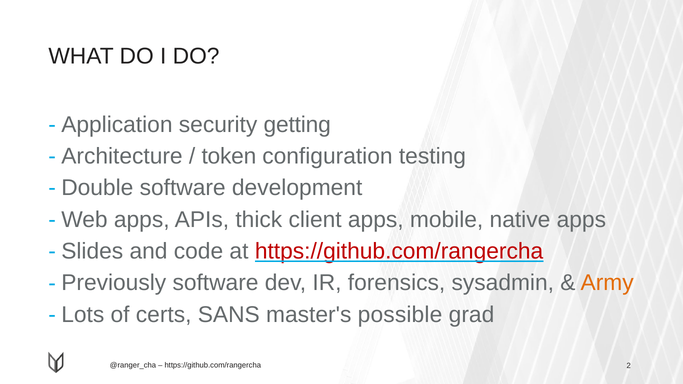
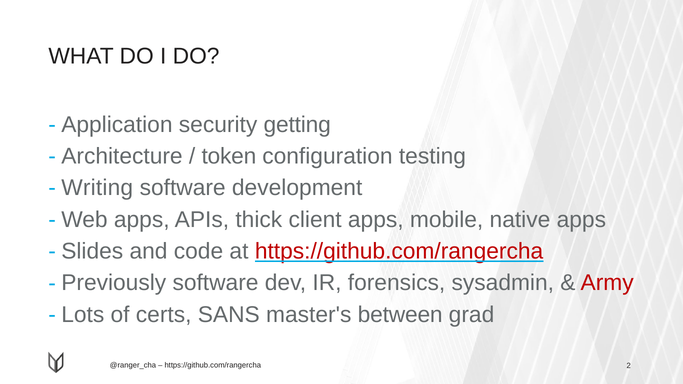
Double: Double -> Writing
Army colour: orange -> red
possible: possible -> between
